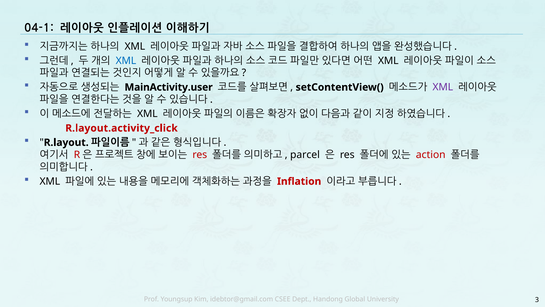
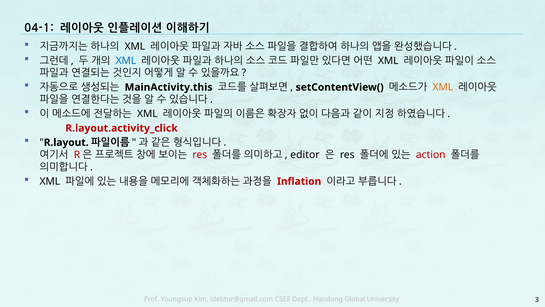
MainActivity.user: MainActivity.user -> MainActivity.this
XML at (443, 87) colour: purple -> orange
parcel: parcel -> editor
